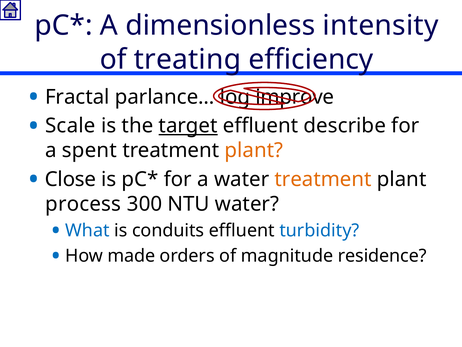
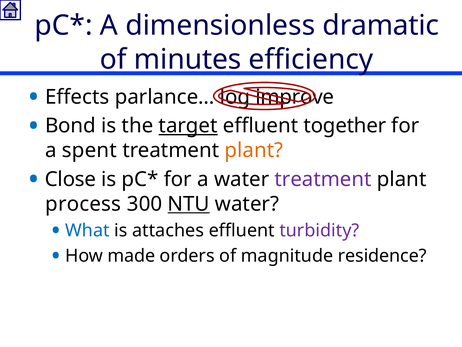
intensity: intensity -> dramatic
treating: treating -> minutes
Fractal: Fractal -> Effects
Scale: Scale -> Bond
describe: describe -> together
treatment at (323, 179) colour: orange -> purple
NTU underline: none -> present
conduits: conduits -> attaches
turbidity colour: blue -> purple
